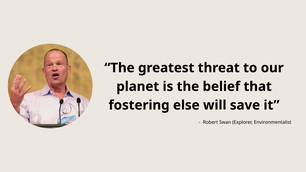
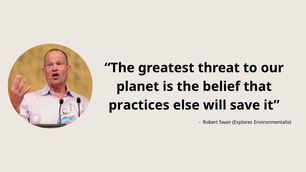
fostering: fostering -> practices
